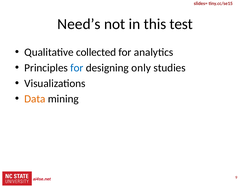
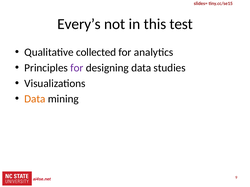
Need’s: Need’s -> Every’s
for at (77, 68) colour: blue -> purple
designing only: only -> data
